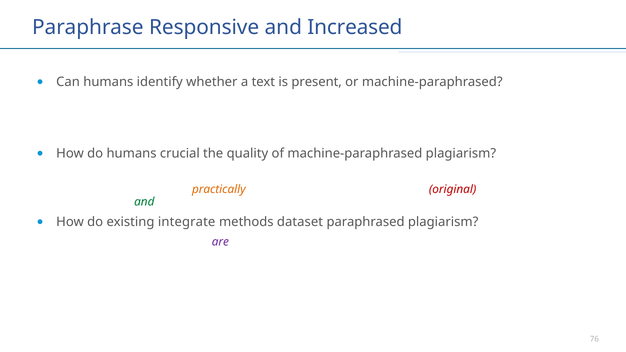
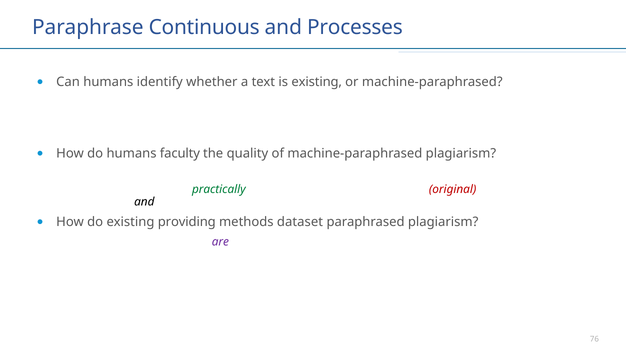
Responsive: Responsive -> Continuous
Increased: Increased -> Processes
is present: present -> existing
crucial: crucial -> faculty
practically colour: orange -> green
and at (144, 202) colour: green -> black
integrate: integrate -> providing
